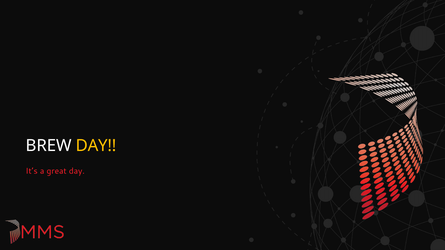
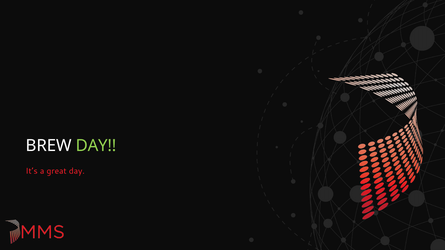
DAY at (96, 146) colour: yellow -> light green
